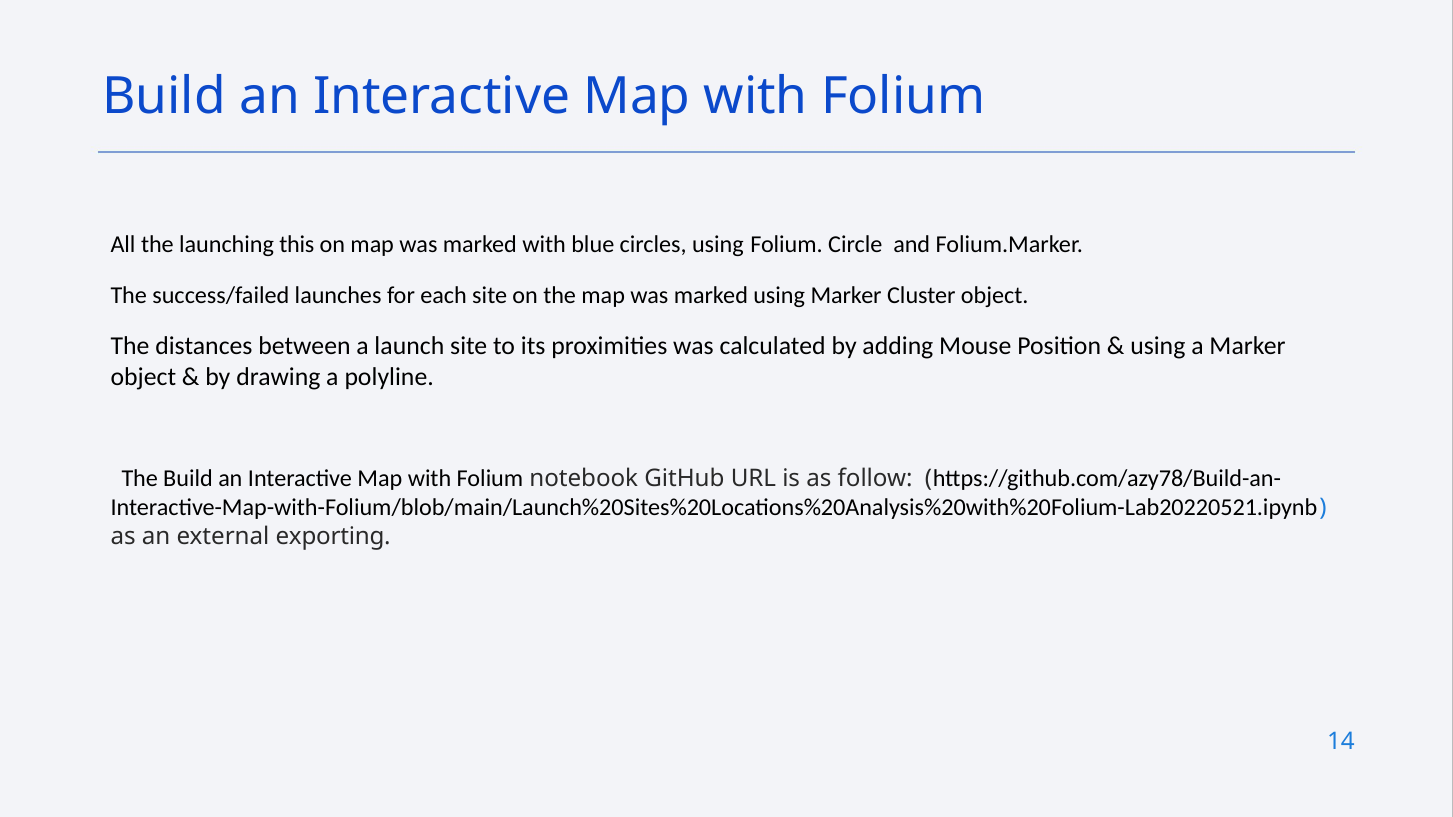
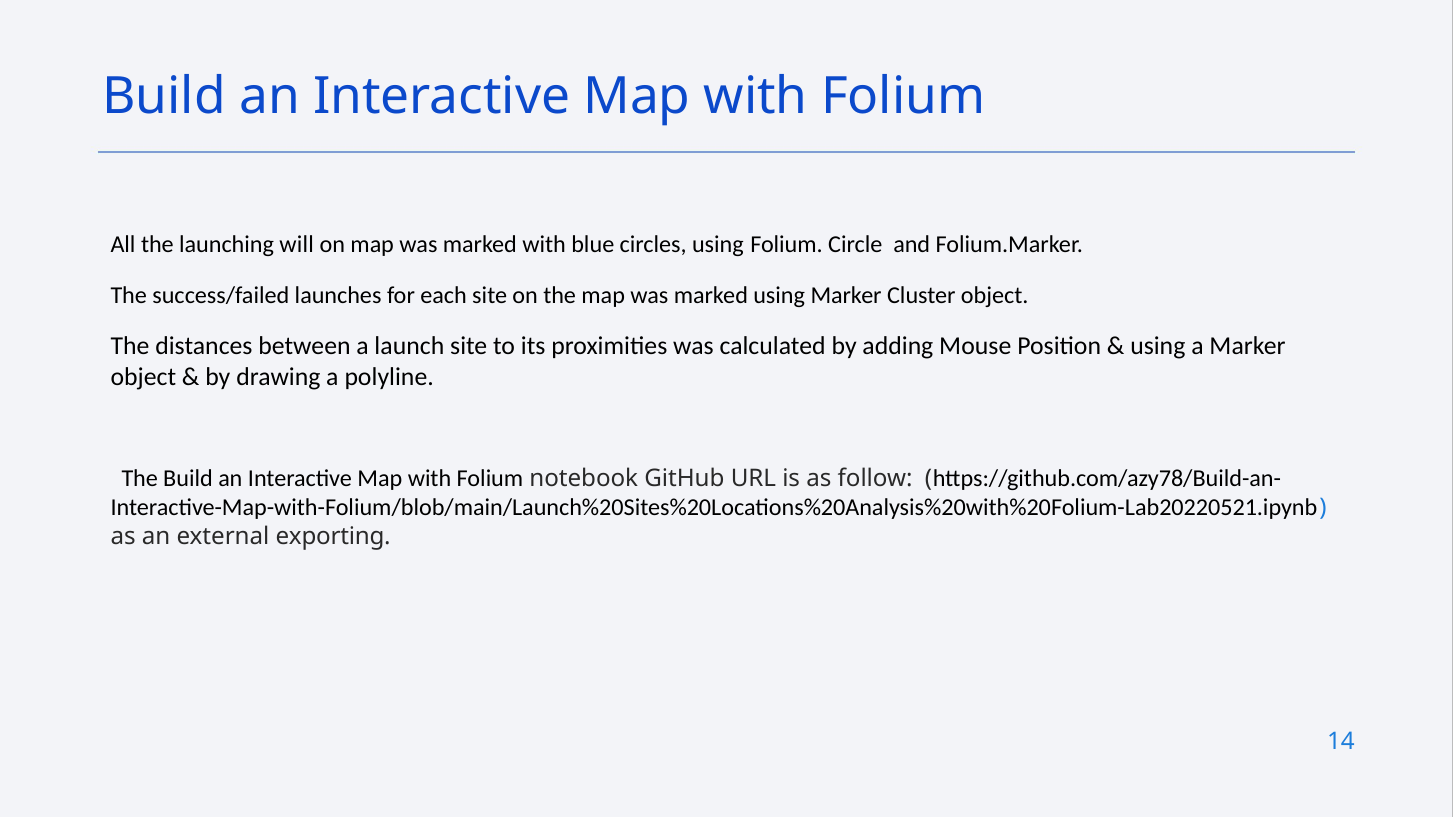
this: this -> will
